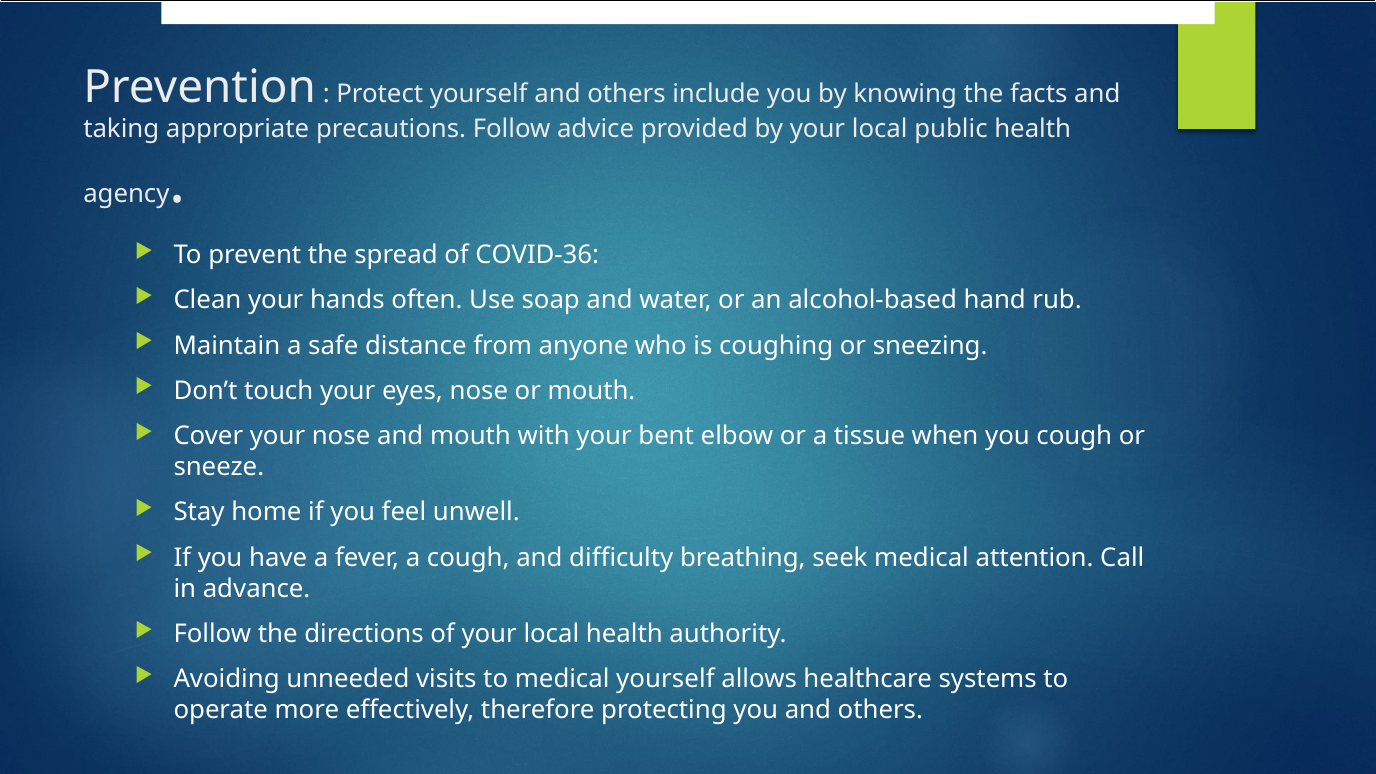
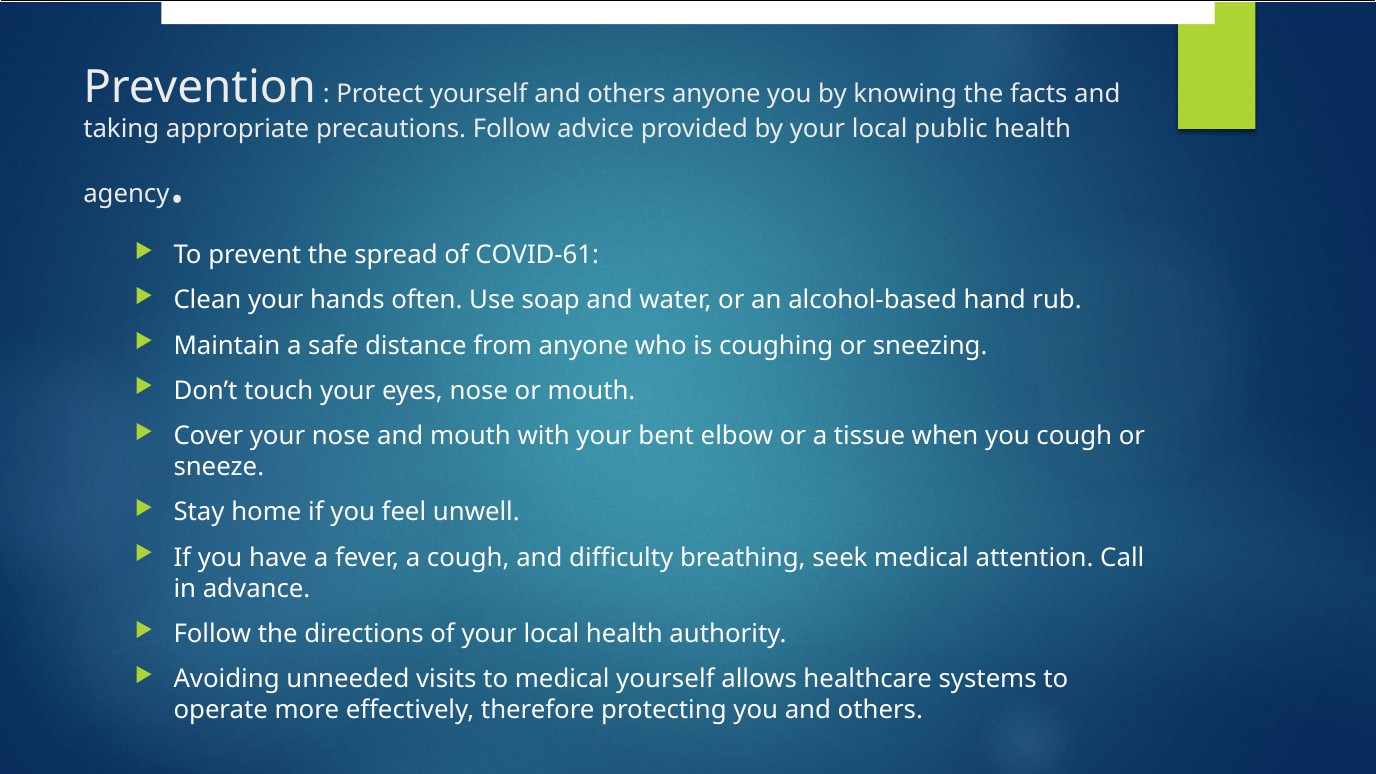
others include: include -> anyone
COVID-36: COVID-36 -> COVID-61
